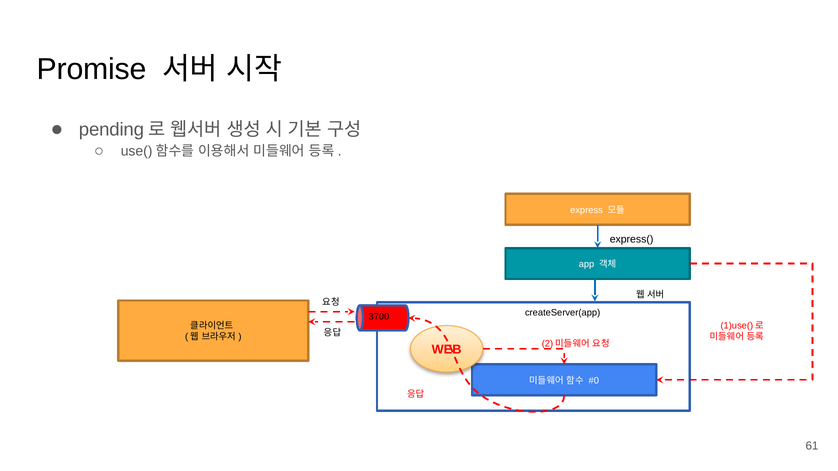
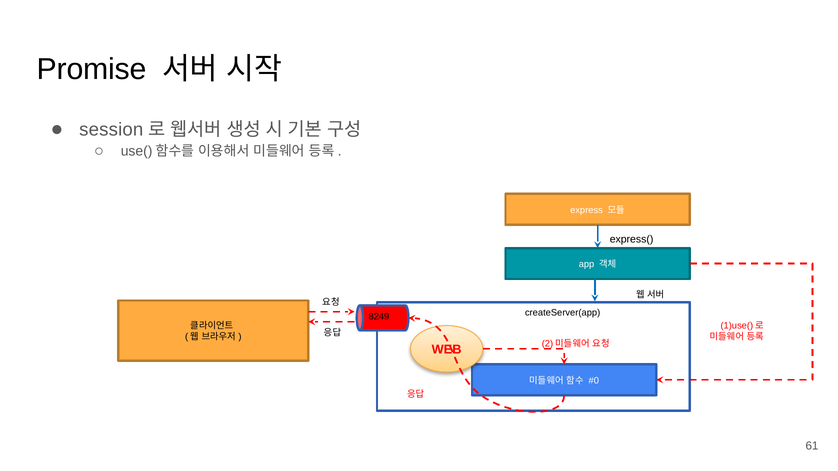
pending: pending -> session
3700: 3700 -> 8249
